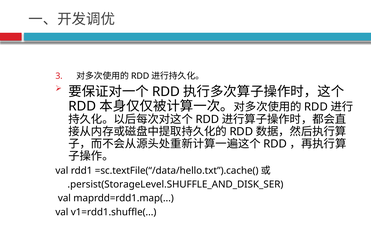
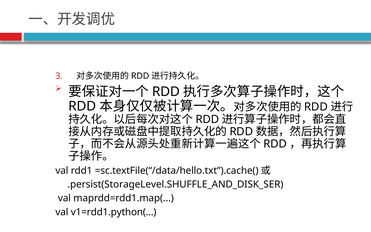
v1=rdd1.shuffle(: v1=rdd1.shuffle( -> v1=rdd1.python(
